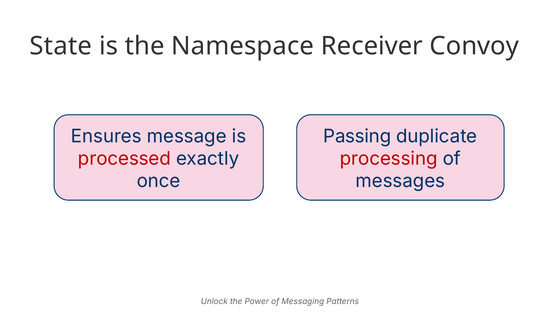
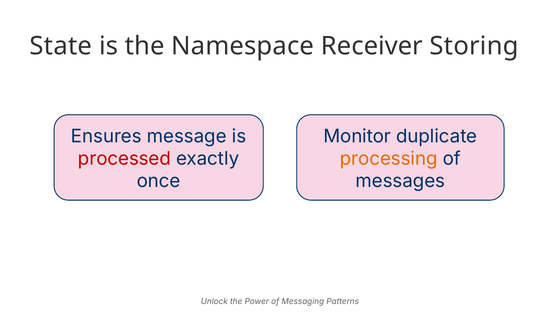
Convoy: Convoy -> Storing
Passing: Passing -> Monitor
processing colour: red -> orange
